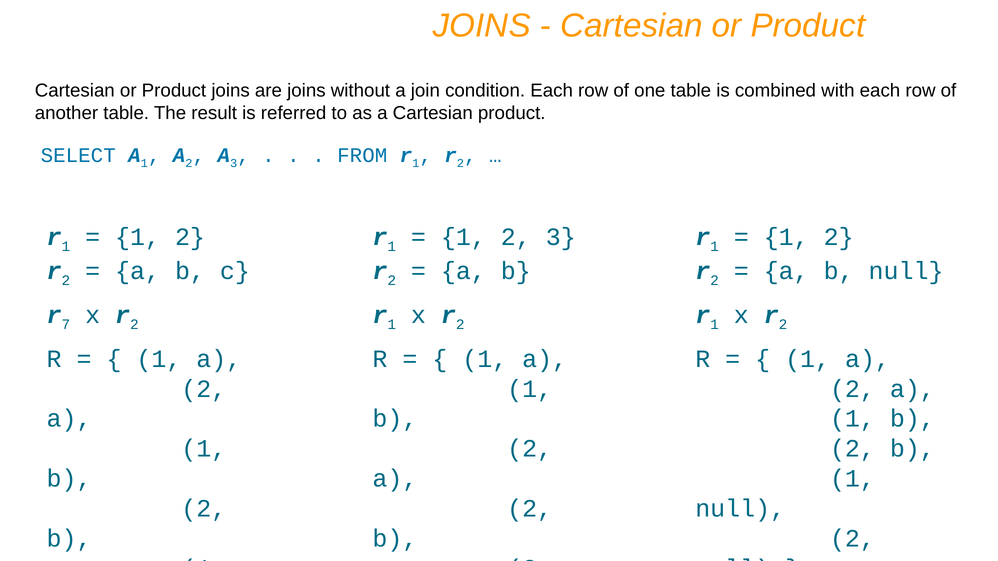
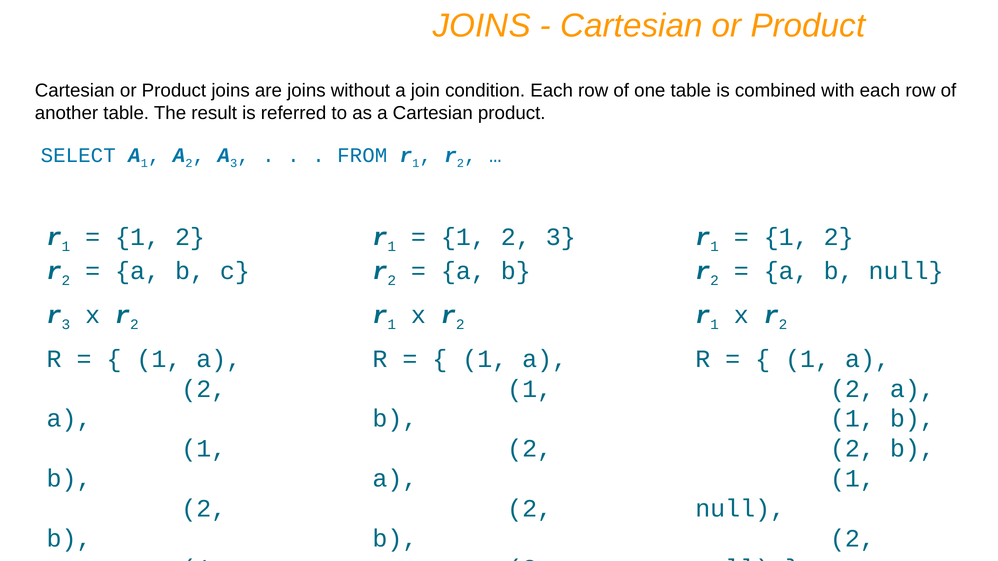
r 7: 7 -> 3
